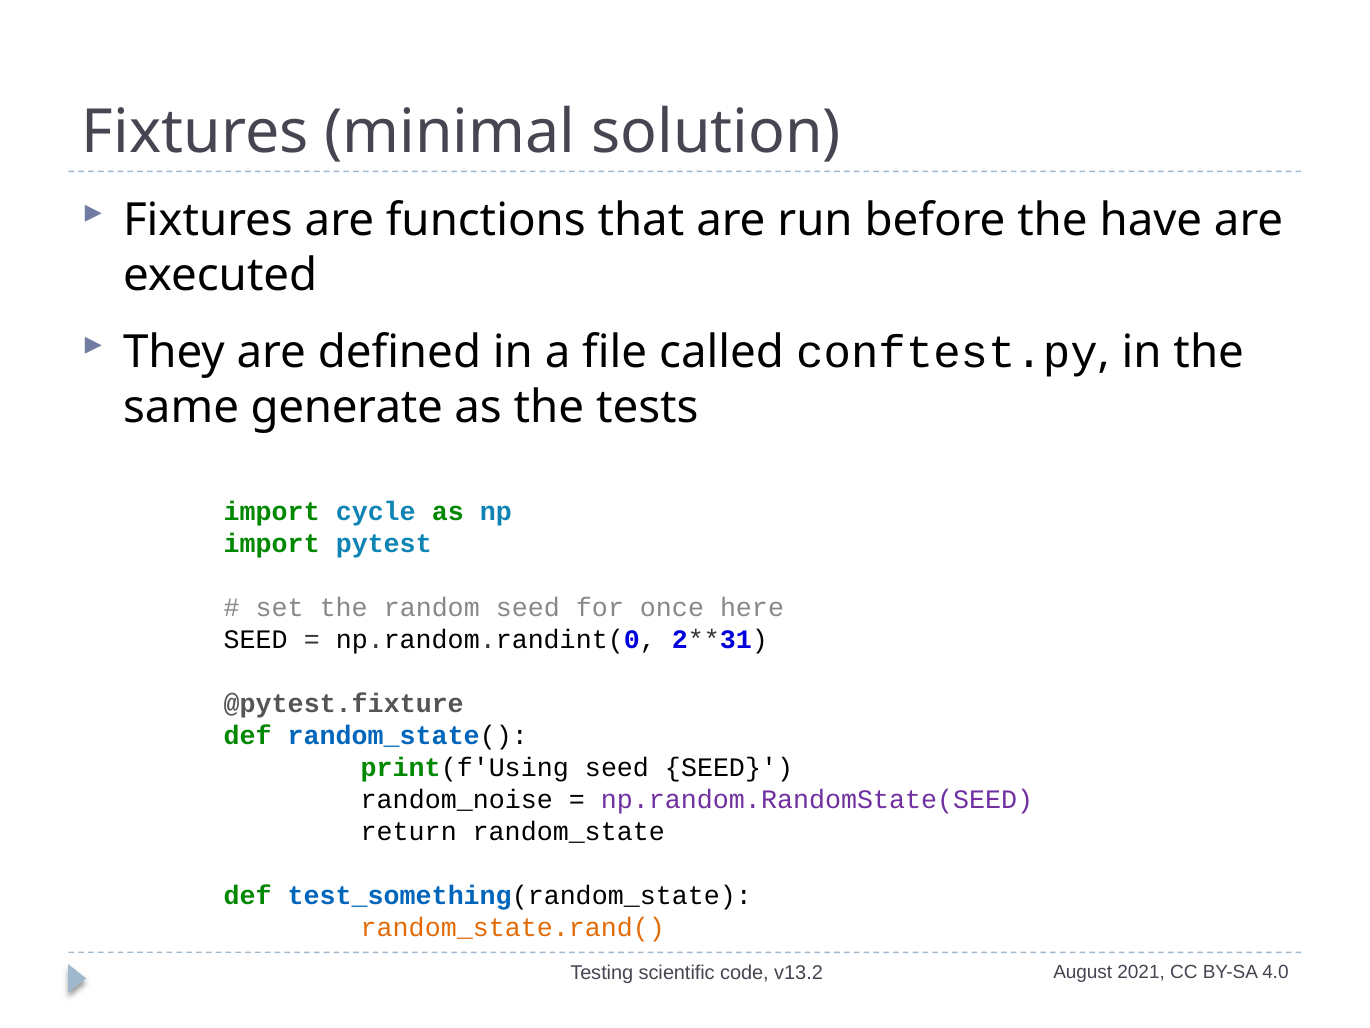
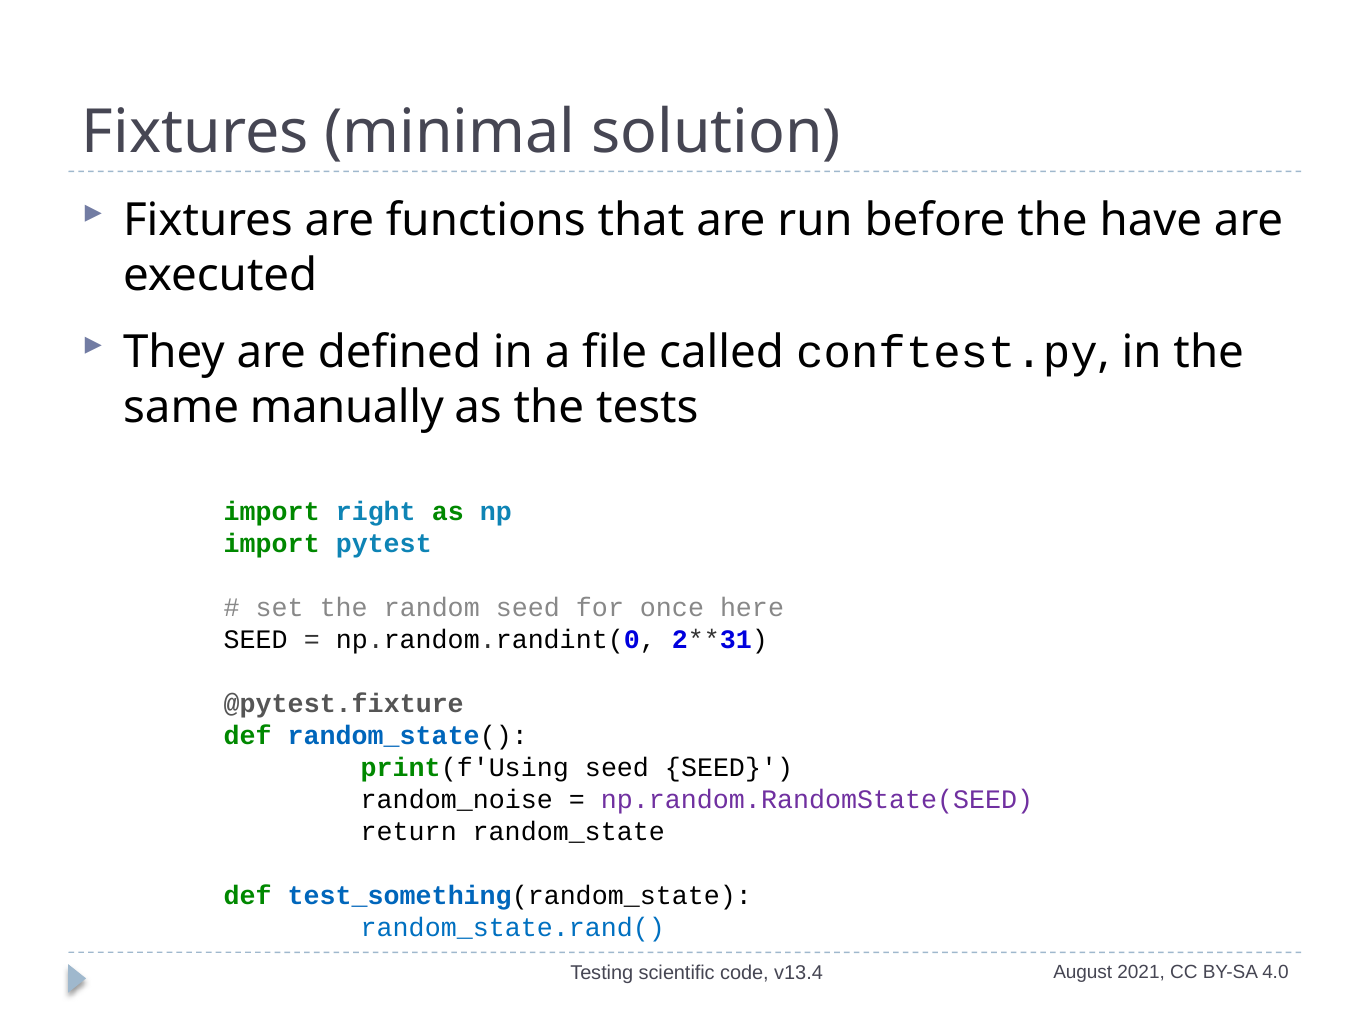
generate: generate -> manually
cycle: cycle -> right
random_state.rand( colour: orange -> blue
v13.2: v13.2 -> v13.4
